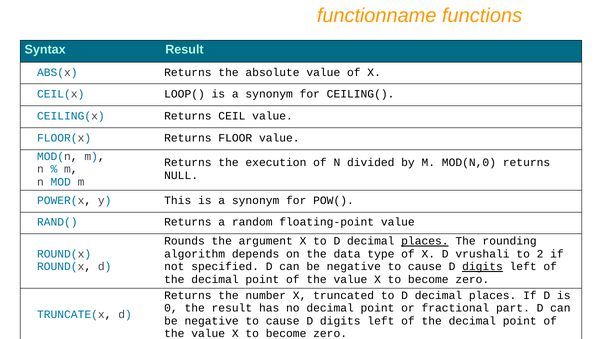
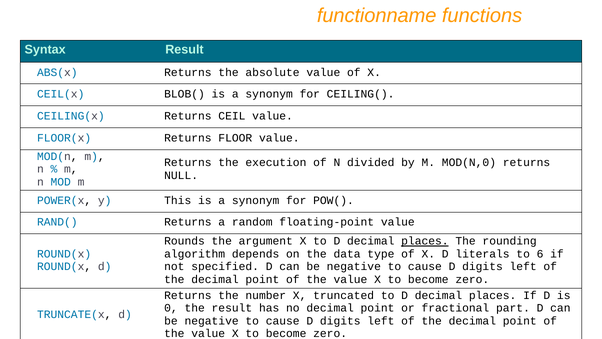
LOOP(: LOOP( -> BLOB(
vrushali: vrushali -> literals
2: 2 -> 6
digits at (482, 266) underline: present -> none
